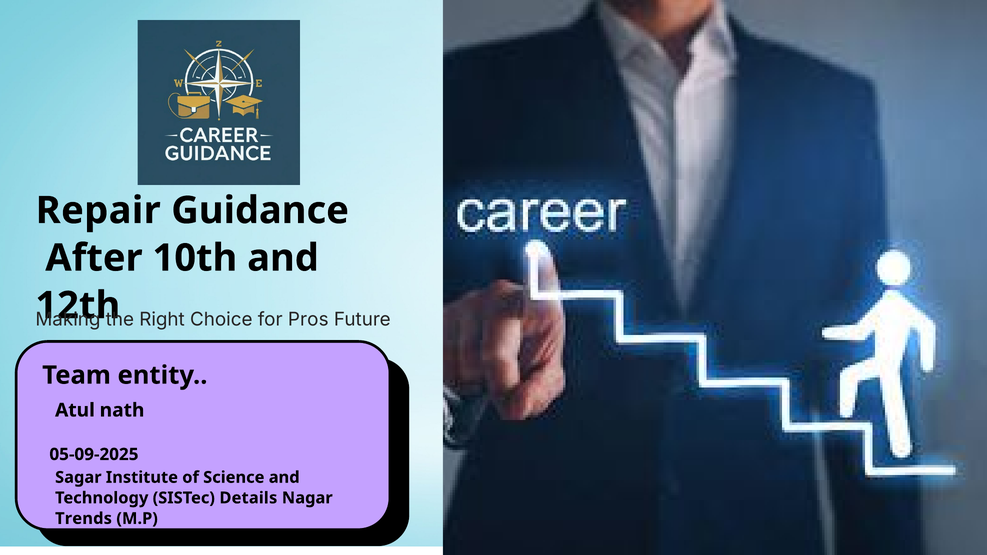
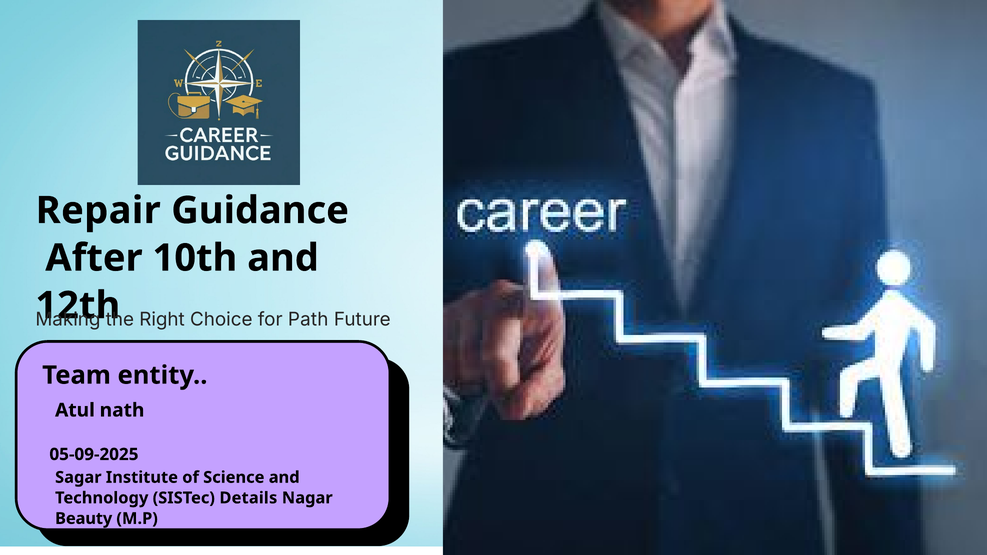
Pros: Pros -> Path
Trends: Trends -> Beauty
